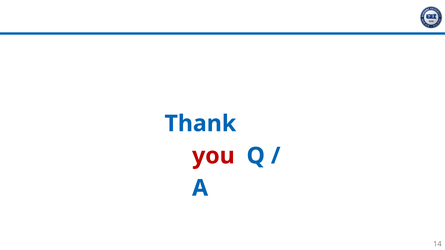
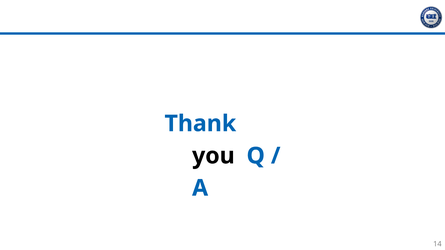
you colour: red -> black
